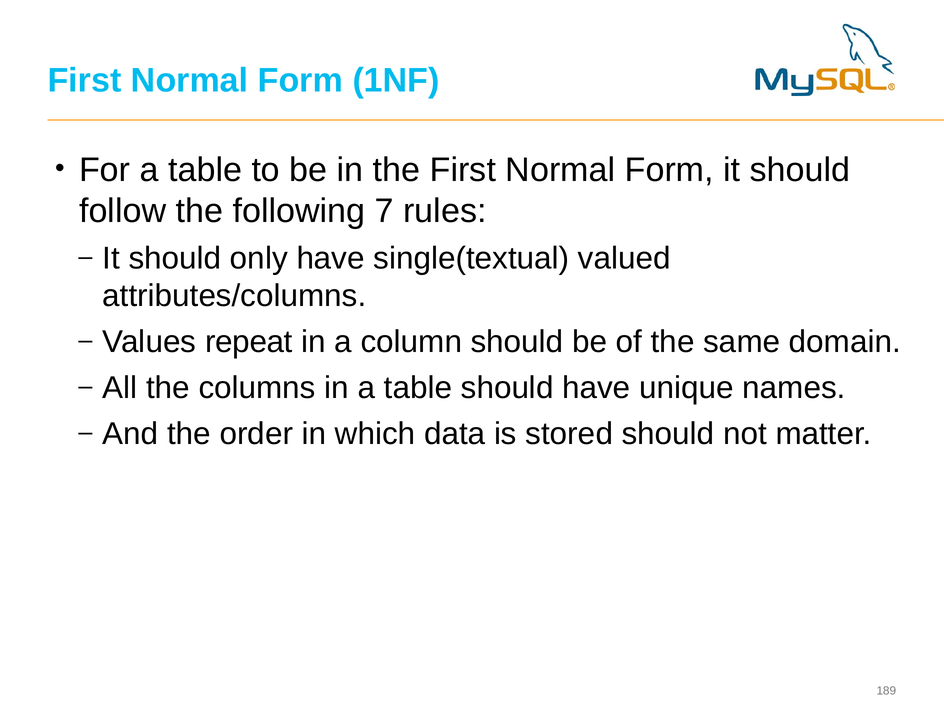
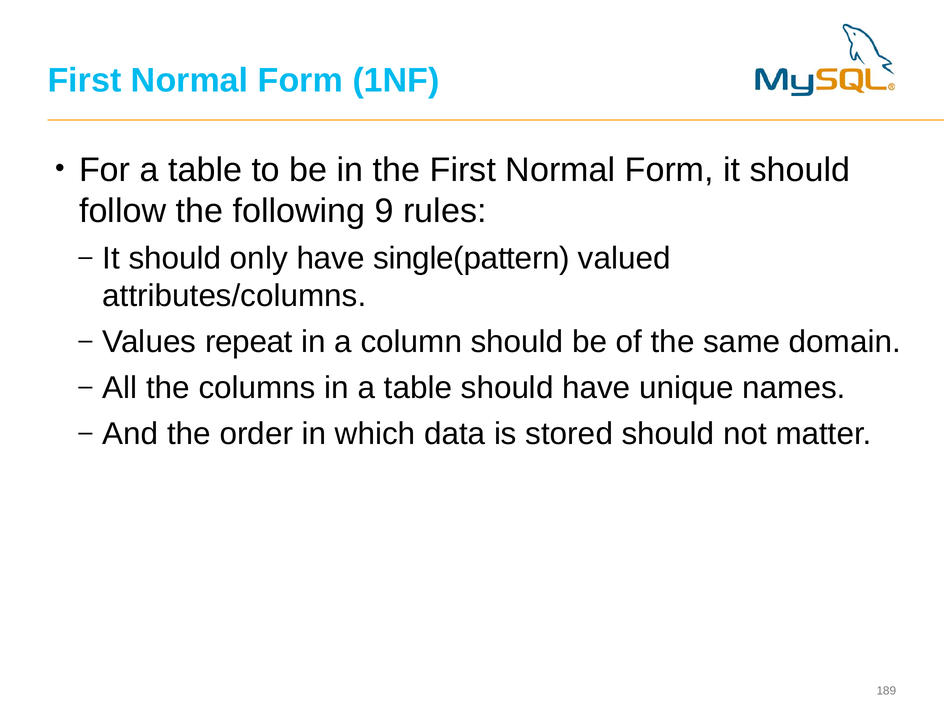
7: 7 -> 9
single(textual: single(textual -> single(pattern
